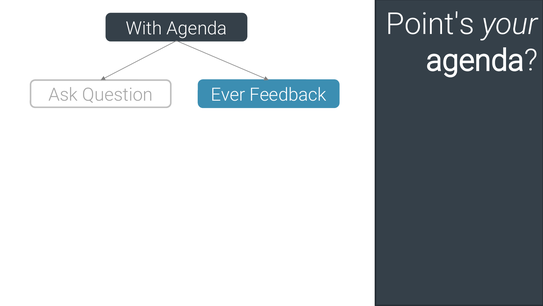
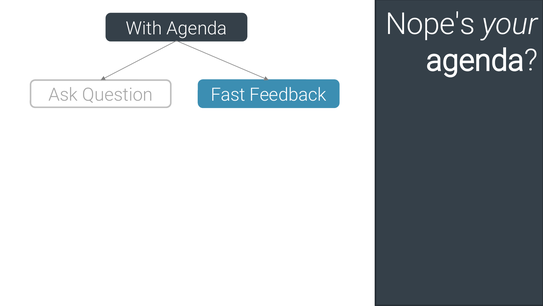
Point's: Point's -> Nope's
Ever: Ever -> Fast
